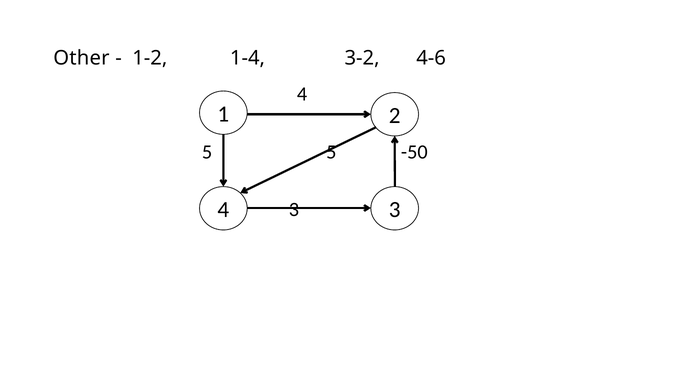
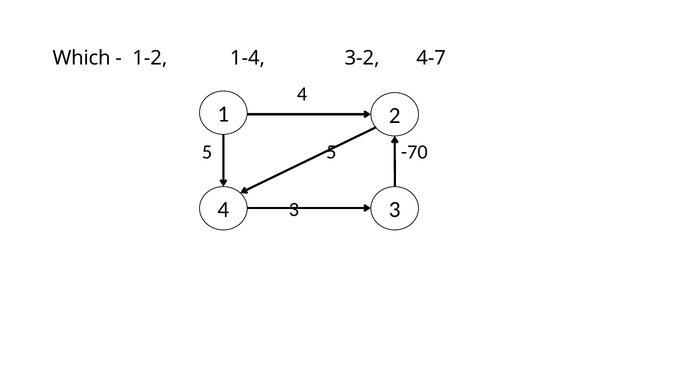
Other: Other -> Which
4-6: 4-6 -> 4-7
-50: -50 -> -70
